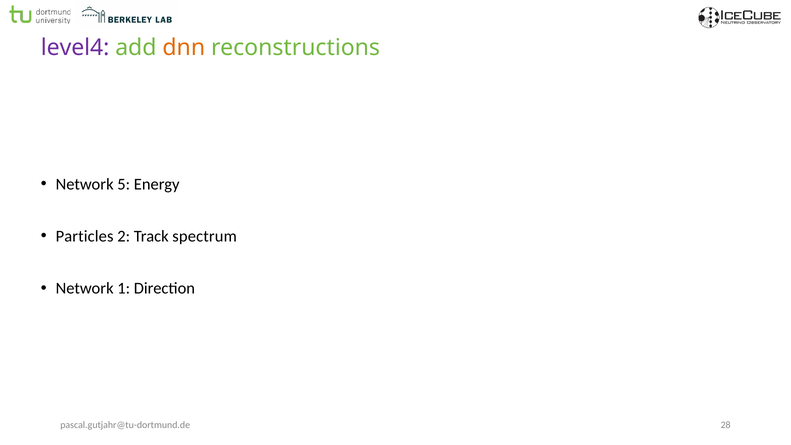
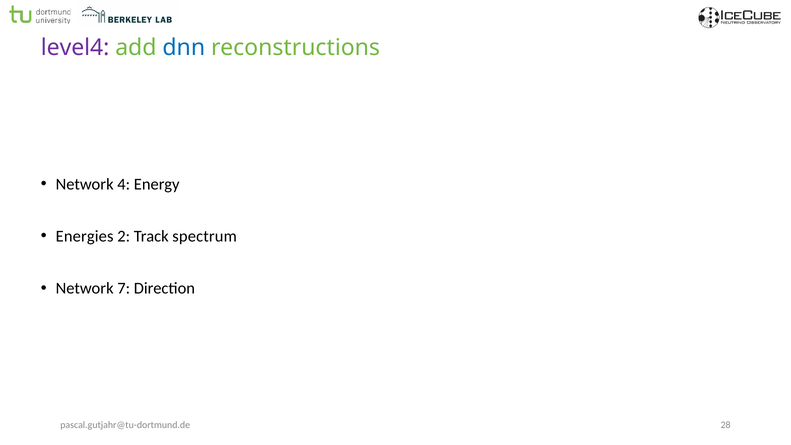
dnn colour: orange -> blue
5: 5 -> 4
Particles: Particles -> Energies
1: 1 -> 7
